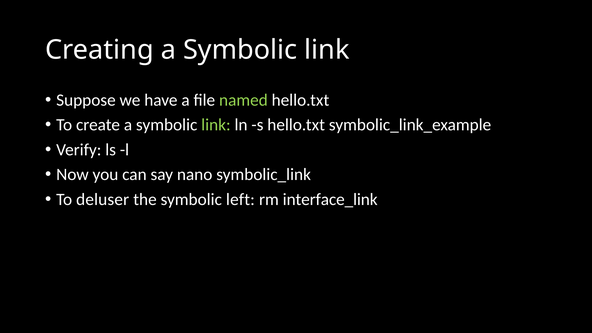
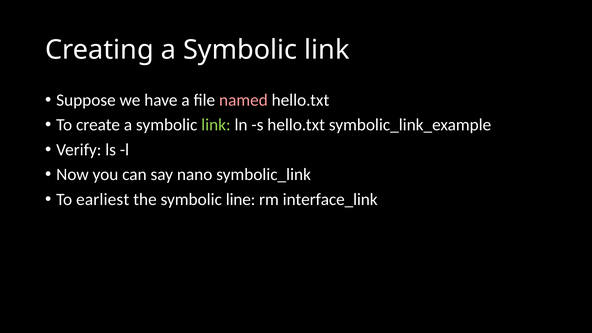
named colour: light green -> pink
deluser: deluser -> earliest
left: left -> line
